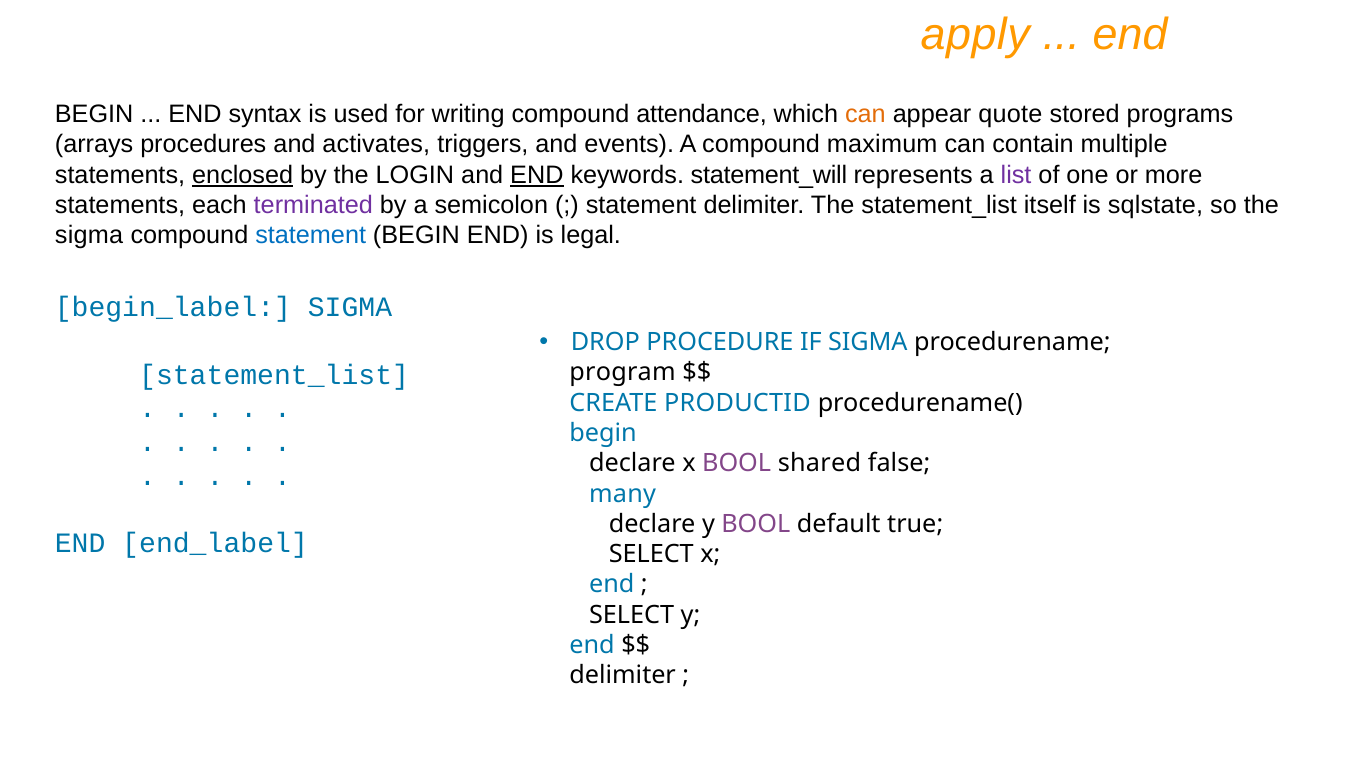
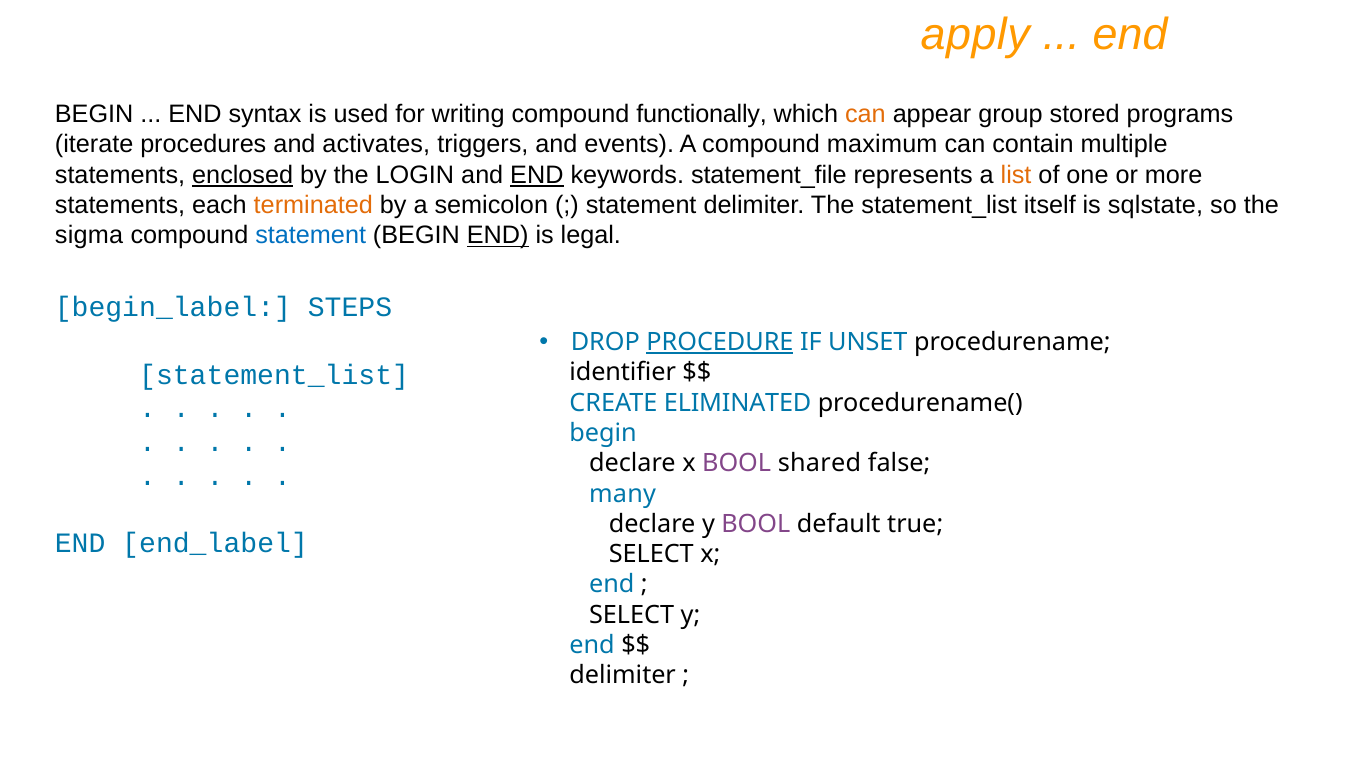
attendance: attendance -> functionally
quote: quote -> group
arrays: arrays -> iterate
statement_will: statement_will -> statement_file
list colour: purple -> orange
terminated colour: purple -> orange
END at (498, 236) underline: none -> present
begin_label SIGMA: SIGMA -> STEPS
PROCEDURE underline: none -> present
IF SIGMA: SIGMA -> UNSET
program: program -> identifier
PRODUCTID: PRODUCTID -> ELIMINATED
